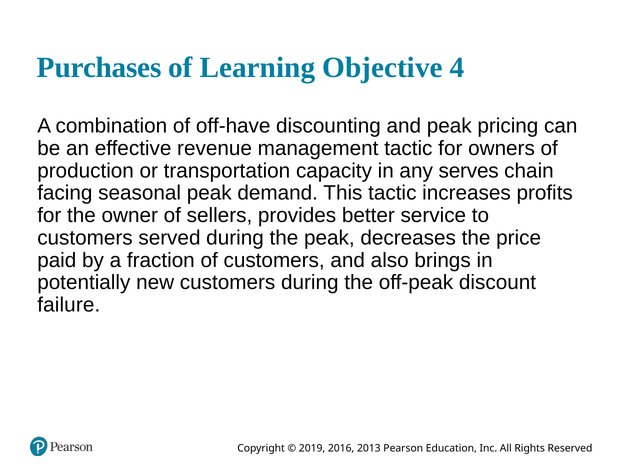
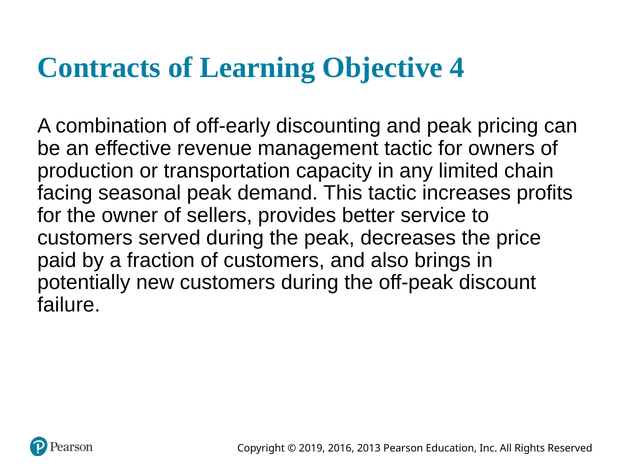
Purchases: Purchases -> Contracts
off-have: off-have -> off-early
serves: serves -> limited
